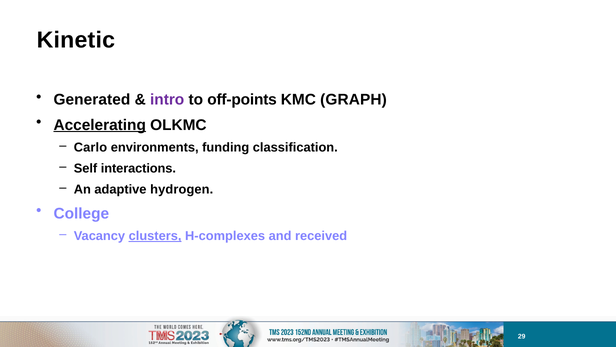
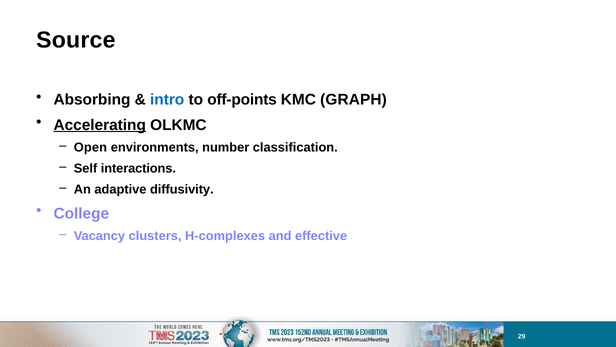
Kinetic: Kinetic -> Source
Generated: Generated -> Absorbing
intro colour: purple -> blue
Carlo: Carlo -> Open
funding: funding -> number
hydrogen: hydrogen -> diffusivity
clusters underline: present -> none
received: received -> effective
